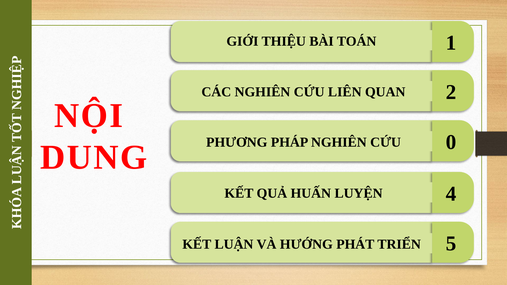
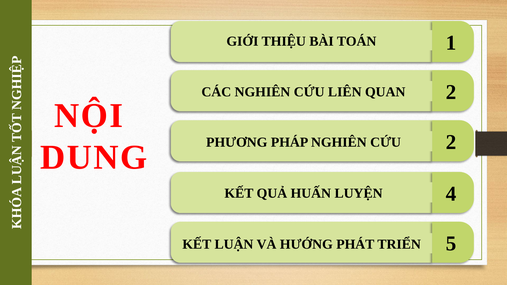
DUNG 0: 0 -> 2
